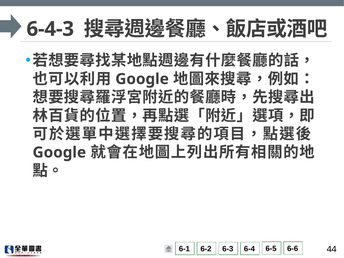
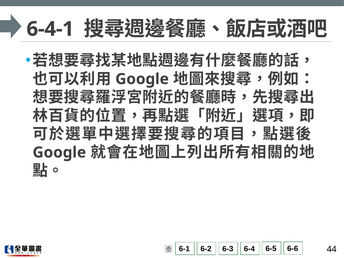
6-4-3: 6-4-3 -> 6-4-1
